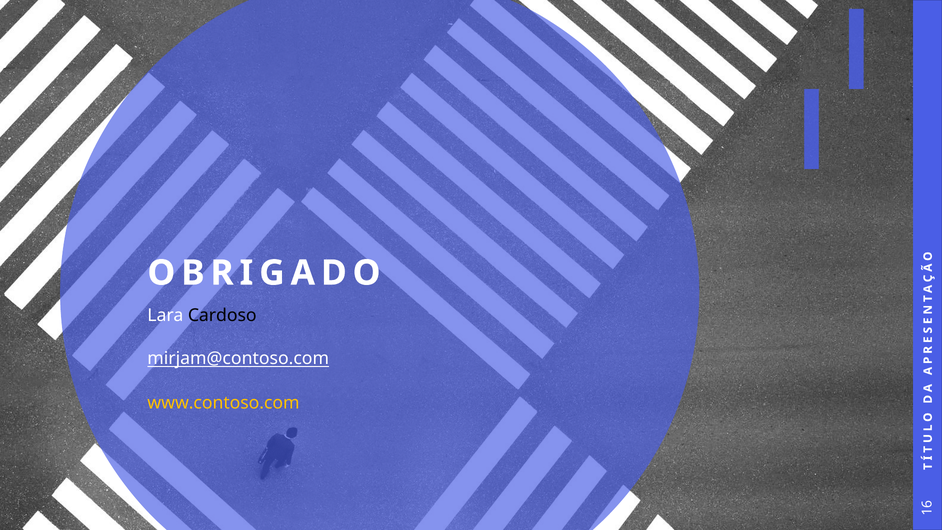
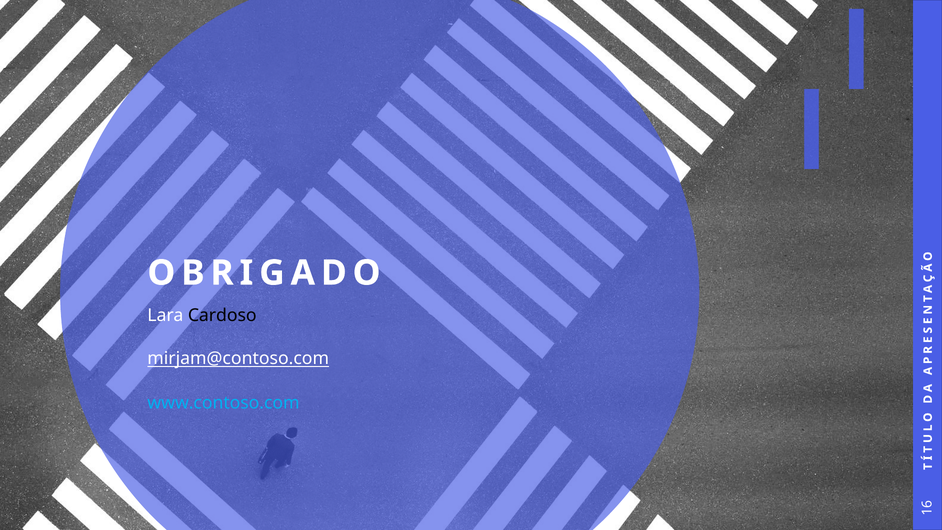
www.contoso.com colour: yellow -> light blue
